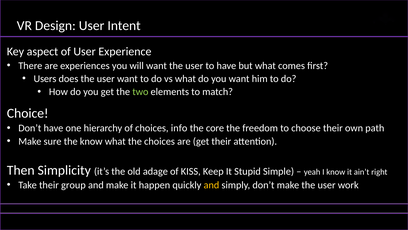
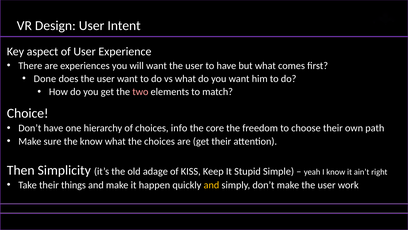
Users: Users -> Done
two colour: light green -> pink
group: group -> things
